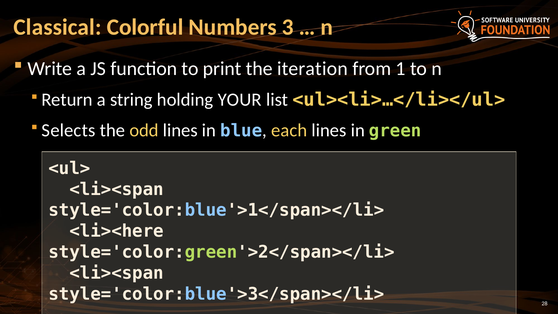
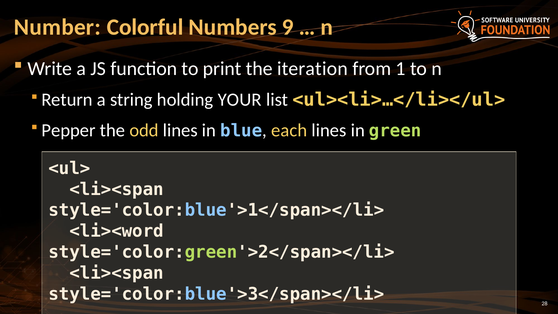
Classical: Classical -> Number
3: 3 -> 9
Selects: Selects -> Pepper
<li><here: <li><here -> <li><word
